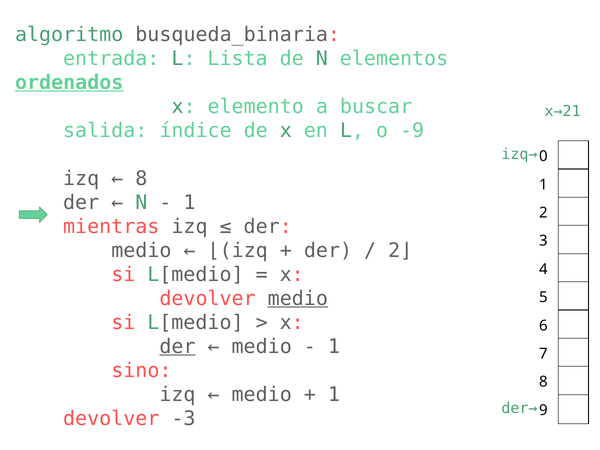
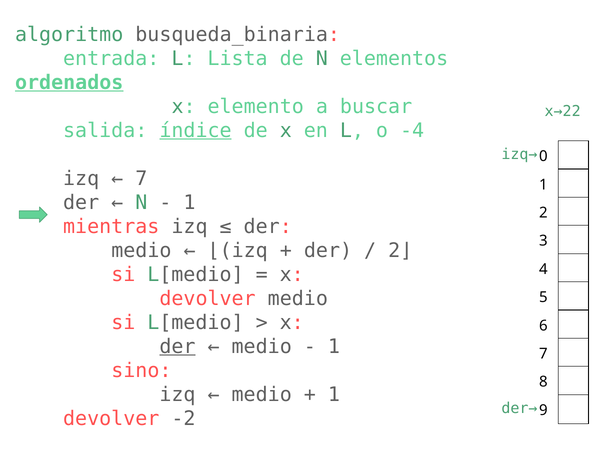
x→21: x→21 -> x→22
índice underline: none -> present
-9: -9 -> -4
8 at (141, 178): 8 -> 7
medio at (298, 298) underline: present -> none
-3: -3 -> -2
